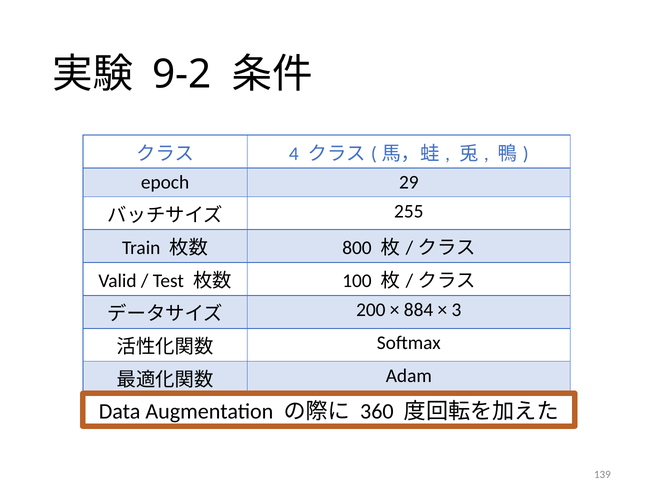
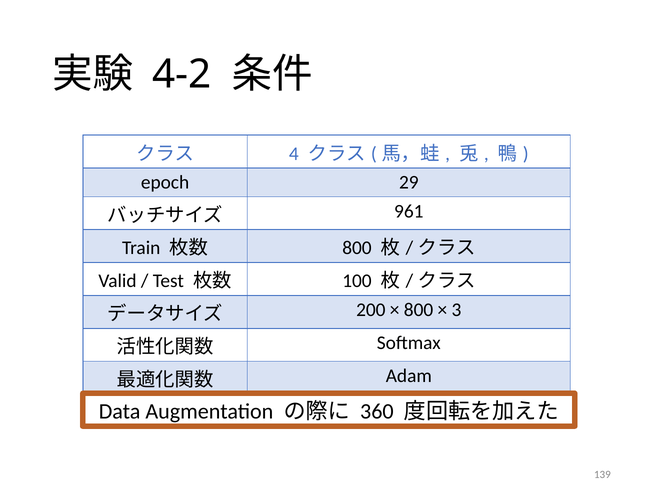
9-2: 9-2 -> 4-2
255: 255 -> 961
884 at (419, 310): 884 -> 800
